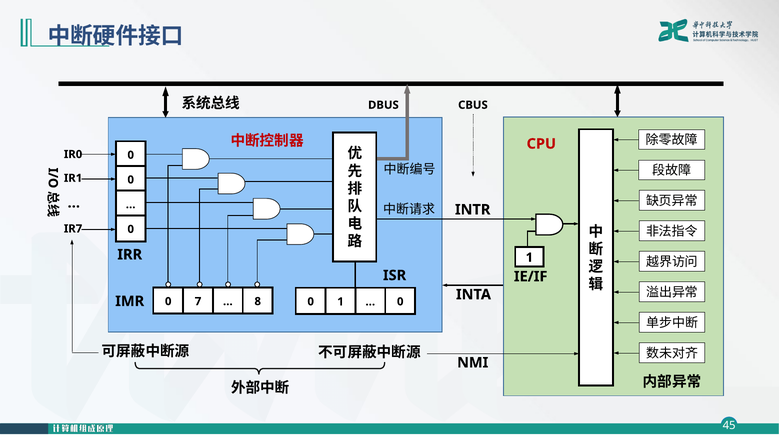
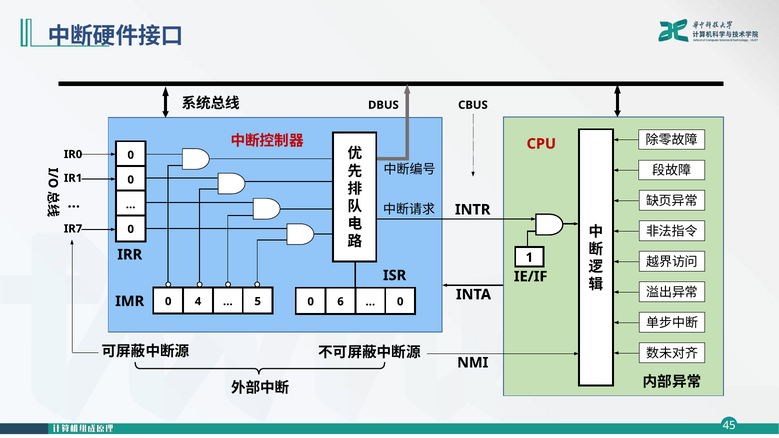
7: 7 -> 4
8: 8 -> 5
0 1: 1 -> 6
